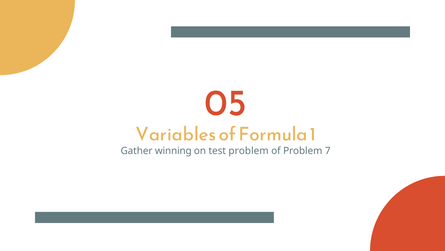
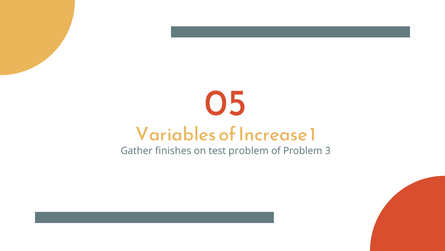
Formula: Formula -> Increase
winning: winning -> finishes
7: 7 -> 3
